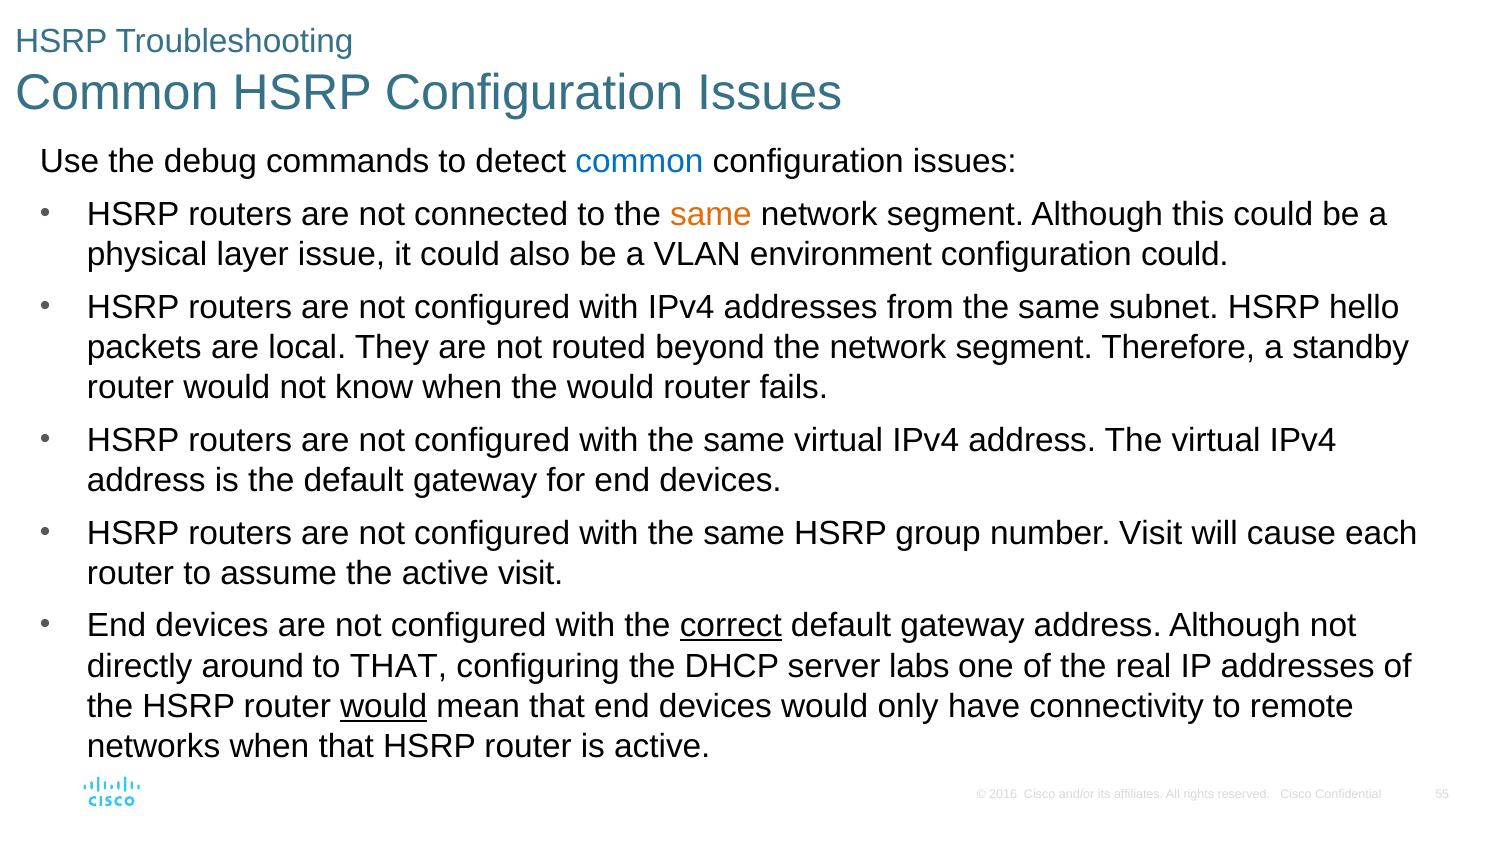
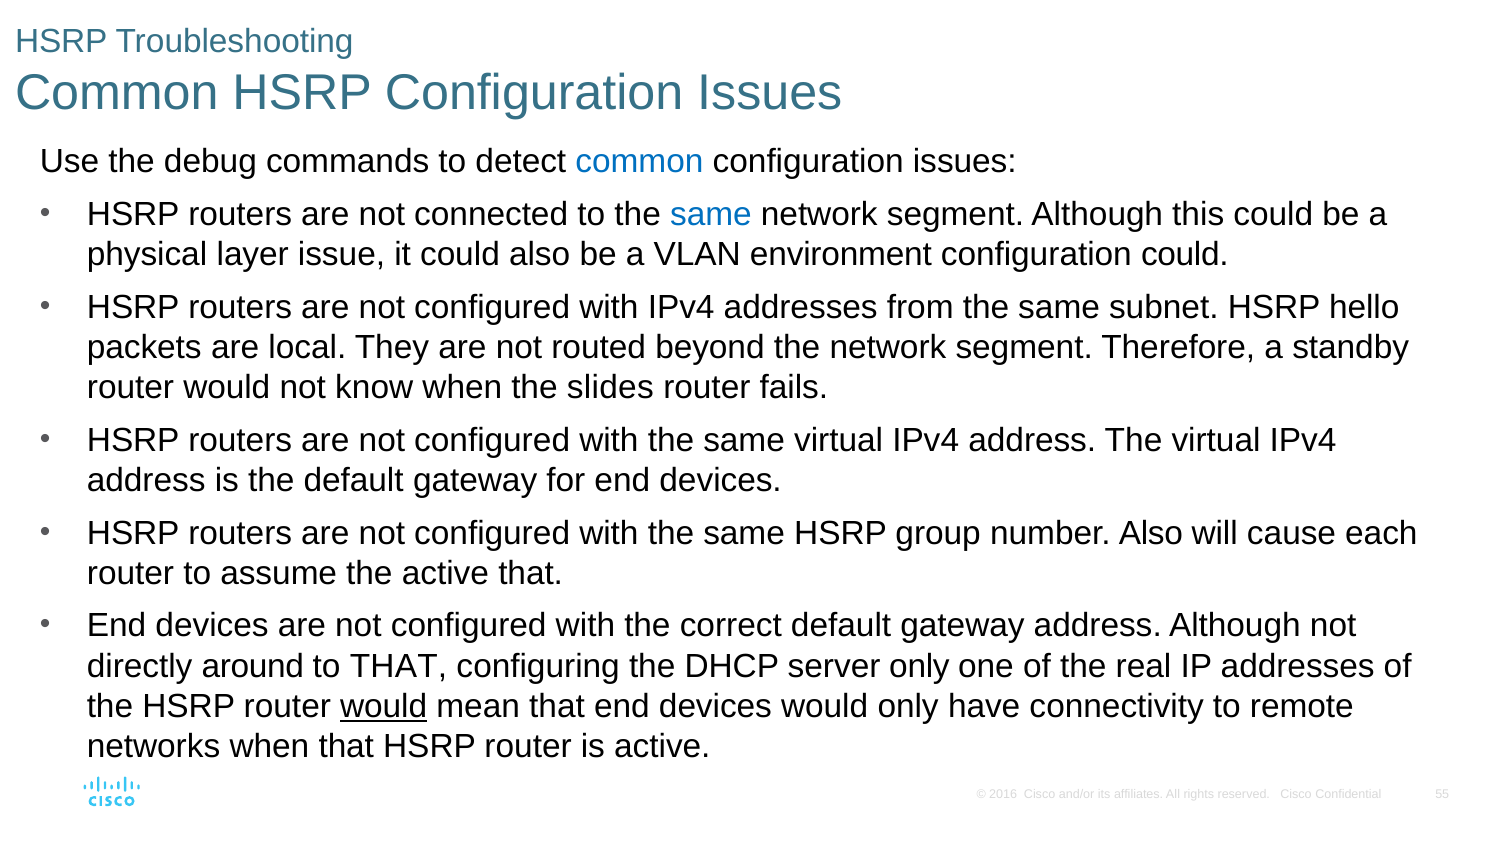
same at (711, 214) colour: orange -> blue
the would: would -> slides
number Visit: Visit -> Also
active visit: visit -> that
correct underline: present -> none
server labs: labs -> only
